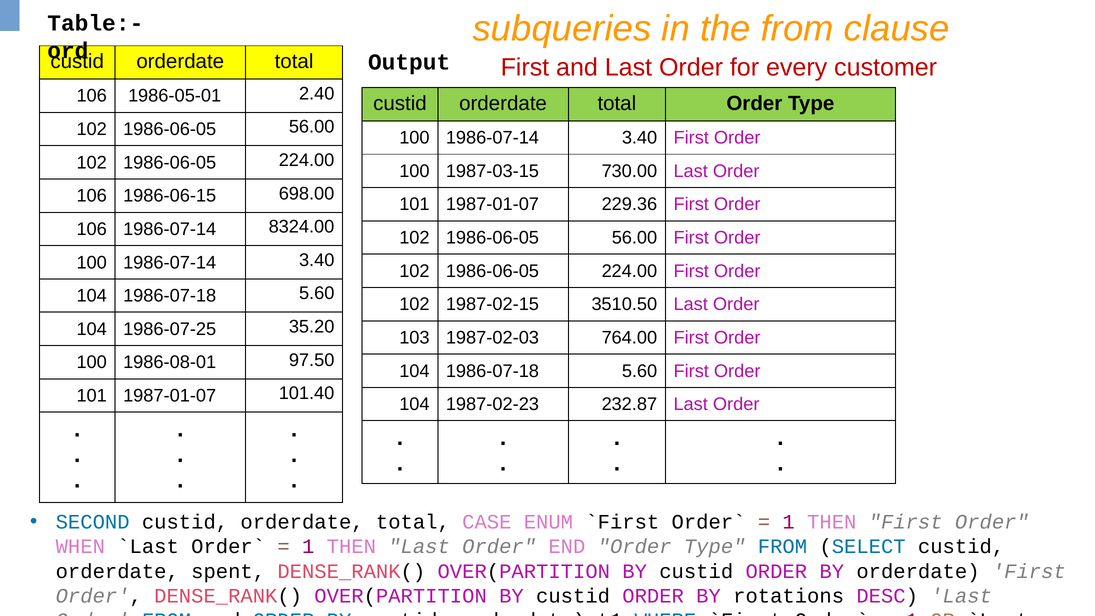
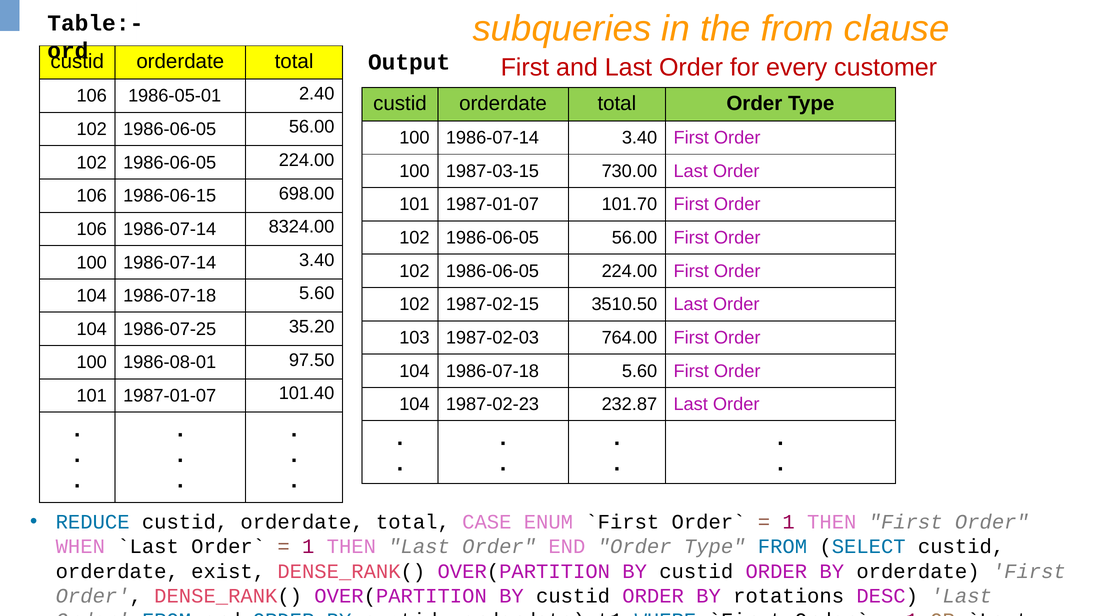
229.36: 229.36 -> 101.70
SECOND: SECOND -> REDUCE
spent: spent -> exist
